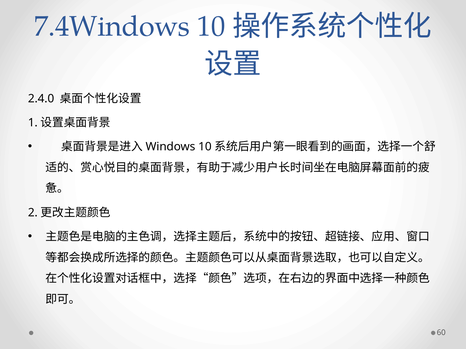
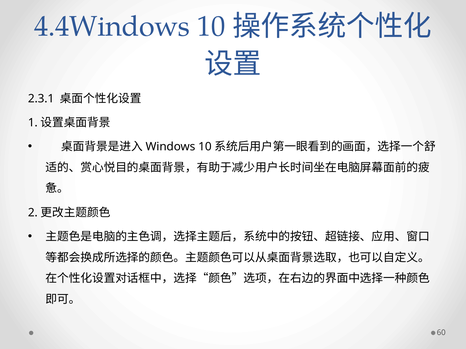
7.4Windows: 7.4Windows -> 4.4Windows
2.4.0: 2.4.0 -> 2.3.1
